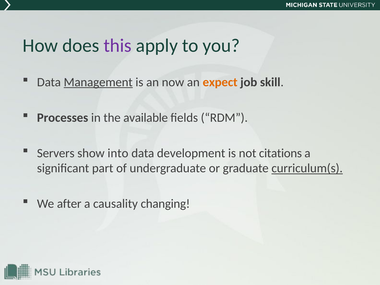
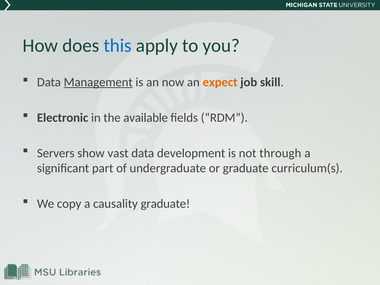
this colour: purple -> blue
Processes: Processes -> Electronic
into: into -> vast
citations: citations -> through
curriculum(s underline: present -> none
after: after -> copy
causality changing: changing -> graduate
